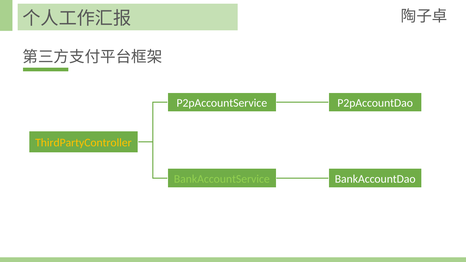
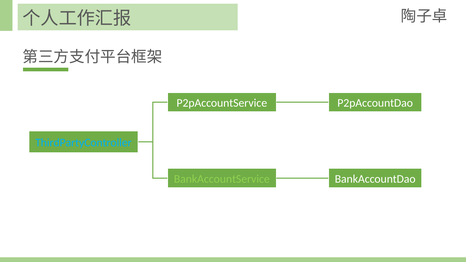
ThirdPartyController colour: yellow -> light blue
